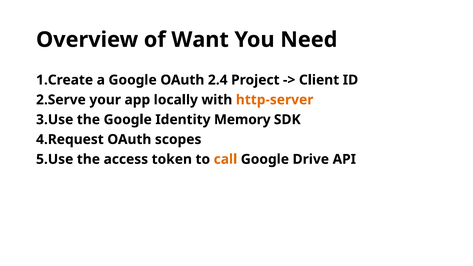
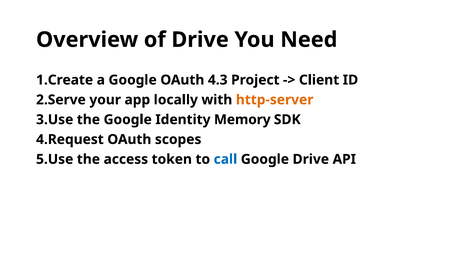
of Want: Want -> Drive
2.4: 2.4 -> 4.3
call colour: orange -> blue
